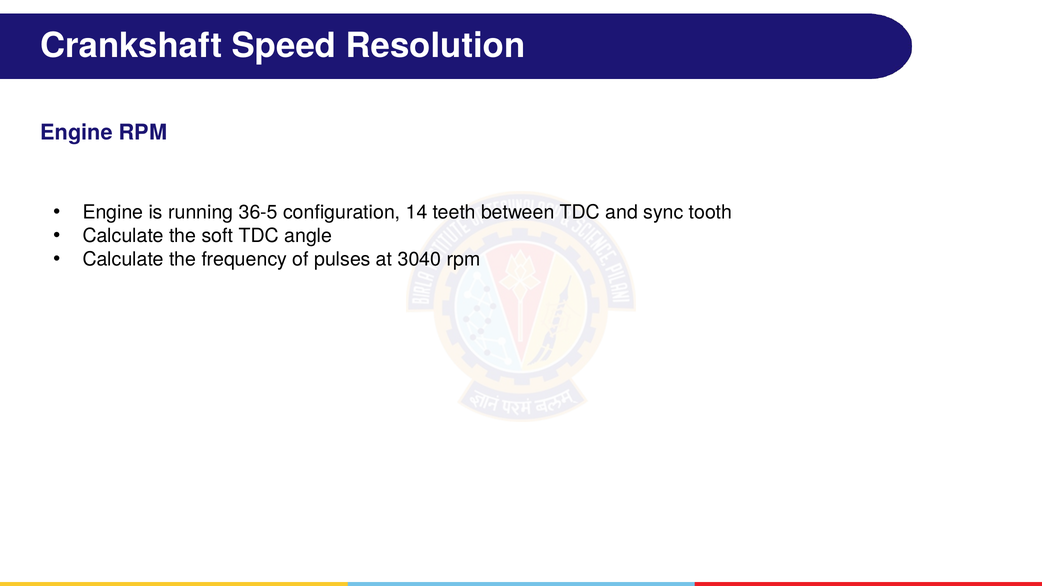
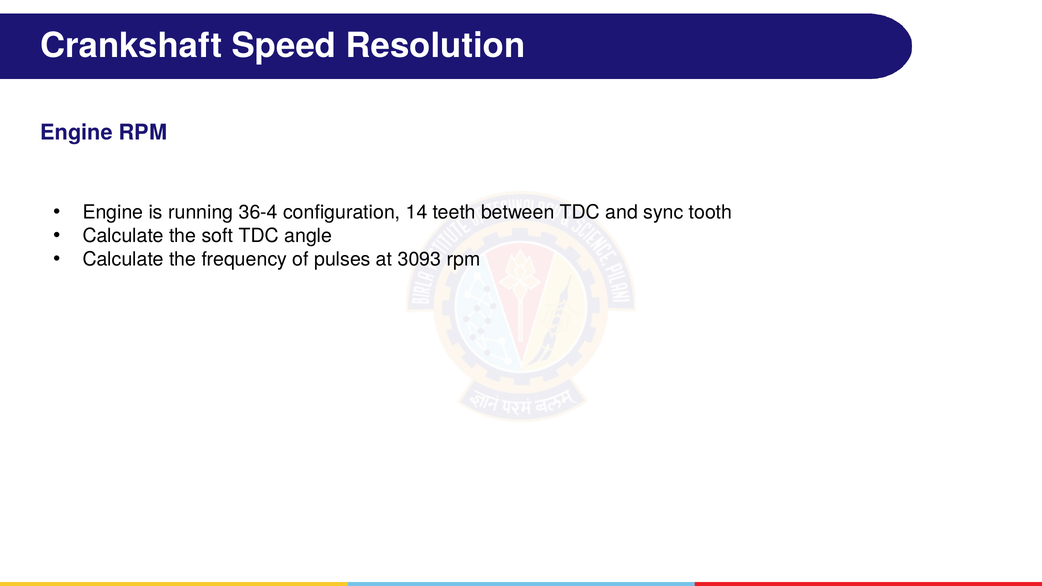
36-5: 36-5 -> 36-4
3040: 3040 -> 3093
